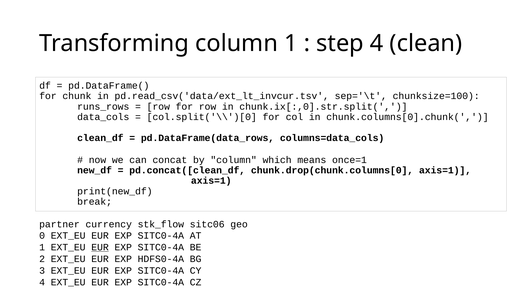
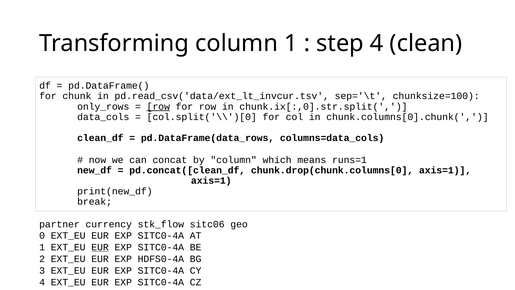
runs_rows: runs_rows -> only_rows
row at (158, 106) underline: none -> present
once=1: once=1 -> runs=1
